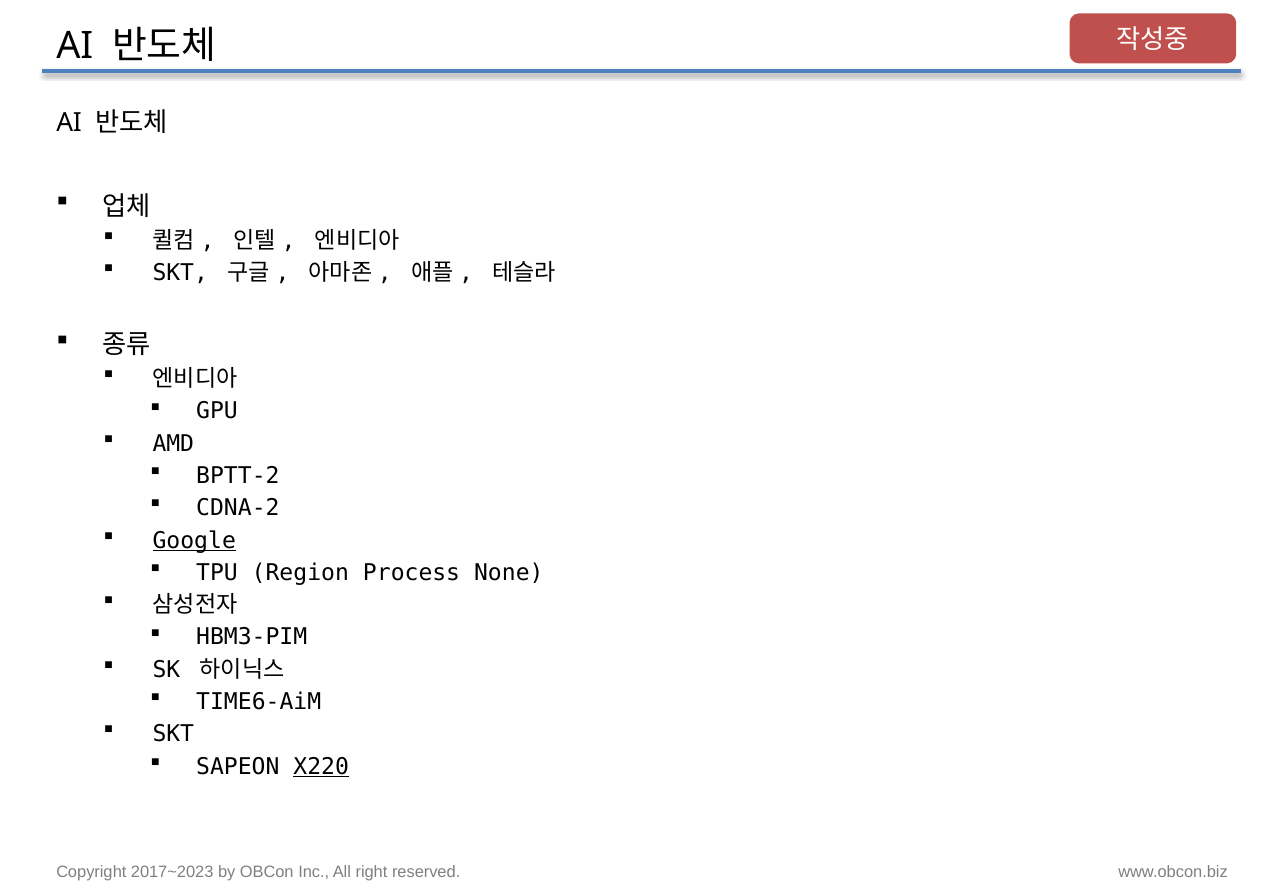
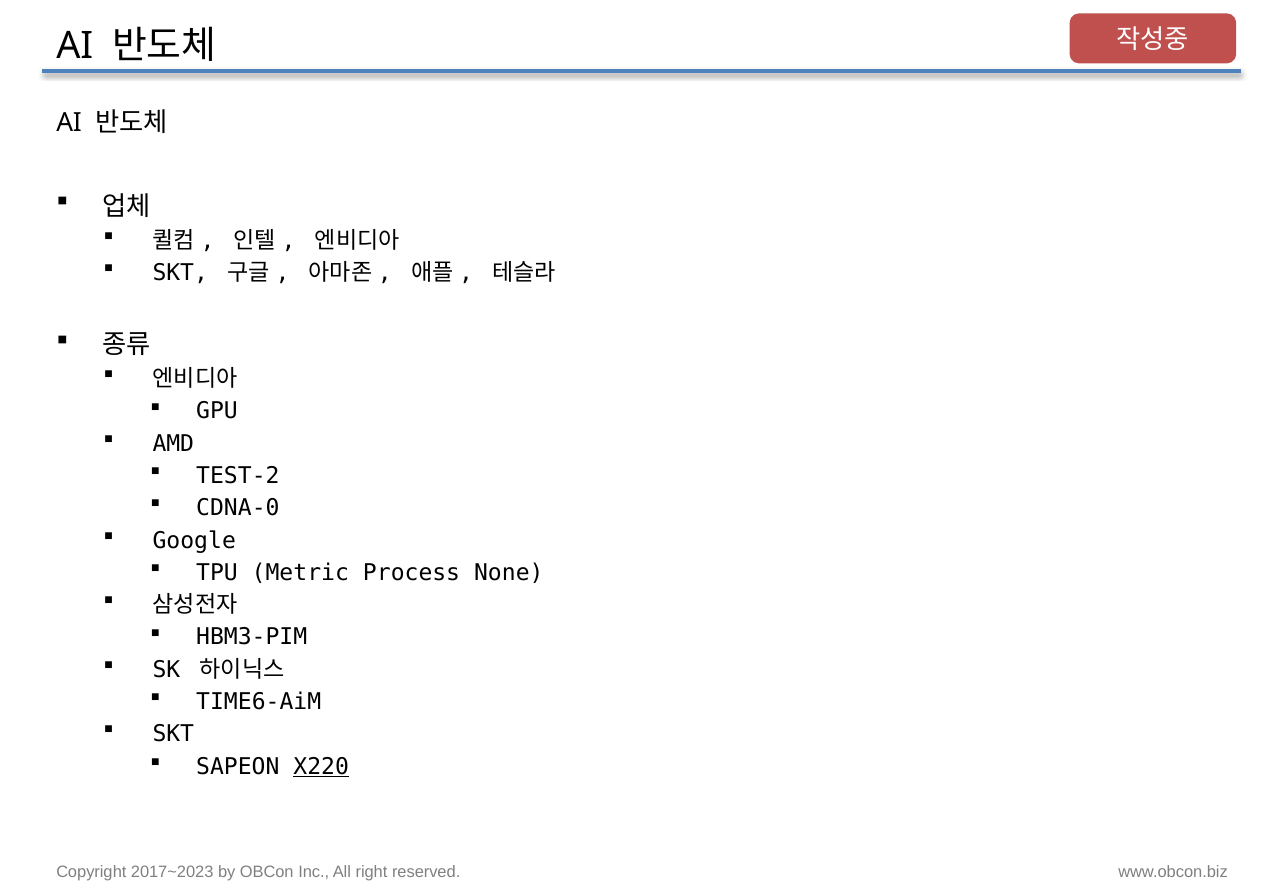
BPTT-2: BPTT-2 -> TEST-2
CDNA-2: CDNA-2 -> CDNA-0
Google underline: present -> none
Region: Region -> Metric
